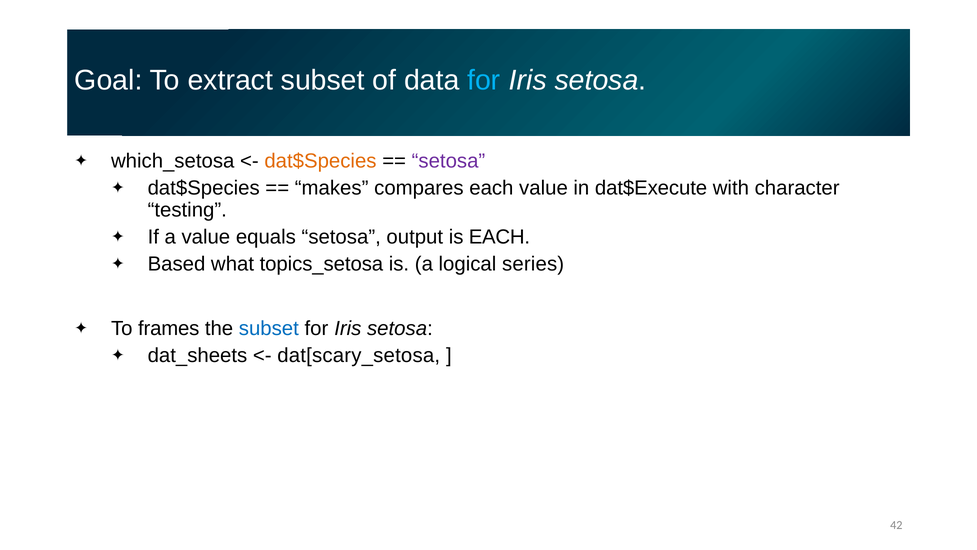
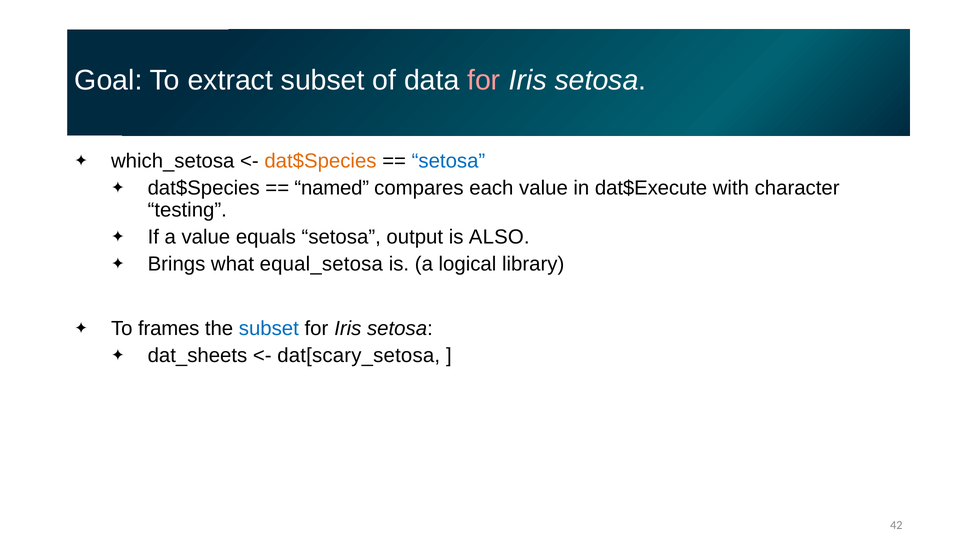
for at (484, 80) colour: light blue -> pink
setosa at (448, 161) colour: purple -> blue
makes: makes -> named
is EACH: EACH -> ALSO
Based: Based -> Brings
topics_setosa: topics_setosa -> equal_setosa
series: series -> library
